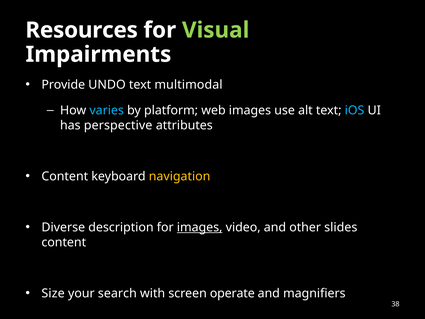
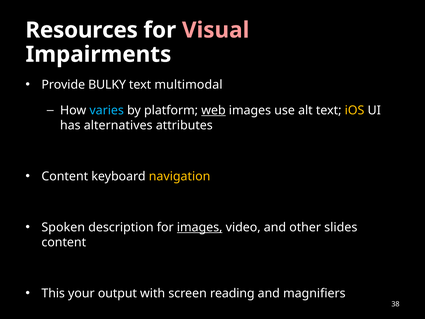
Visual colour: light green -> pink
UNDO: UNDO -> BULKY
web underline: none -> present
iOS colour: light blue -> yellow
perspective: perspective -> alternatives
Diverse: Diverse -> Spoken
Size: Size -> This
search: search -> output
operate: operate -> reading
